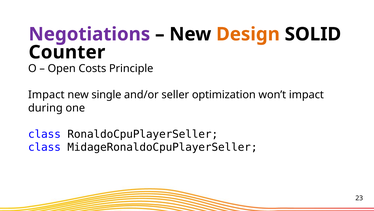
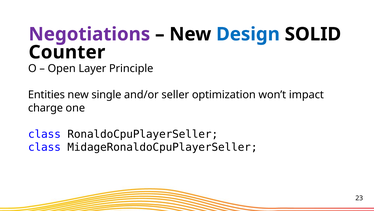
Design colour: orange -> blue
Costs: Costs -> Layer
Impact at (46, 95): Impact -> Entities
during: during -> charge
